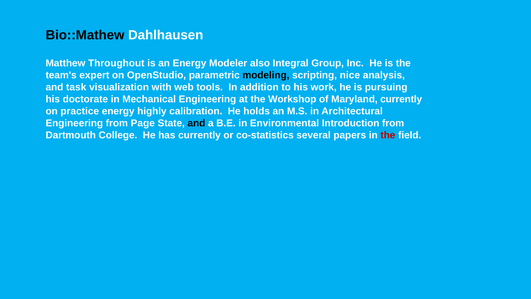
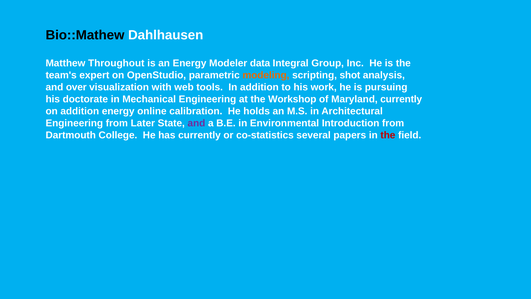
also: also -> data
modeling colour: black -> orange
nice: nice -> shot
task: task -> over
on practice: practice -> addition
highly: highly -> online
Page: Page -> Later
and at (196, 123) colour: black -> purple
